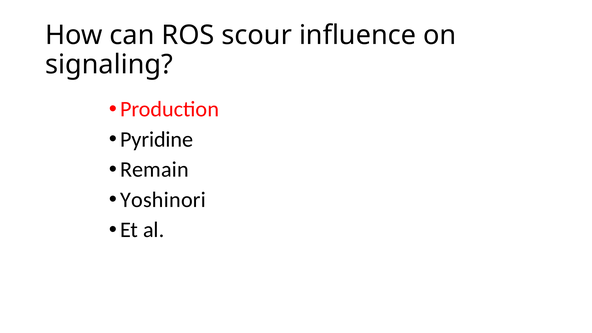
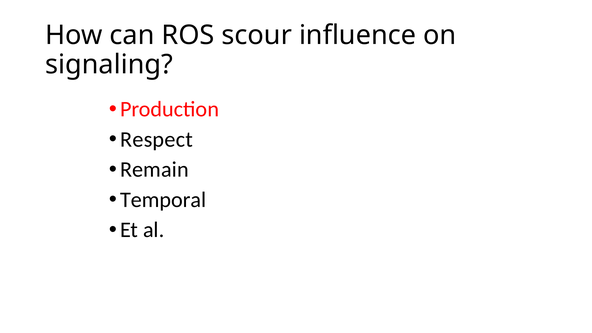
Pyridine: Pyridine -> Respect
Yoshinori: Yoshinori -> Temporal
